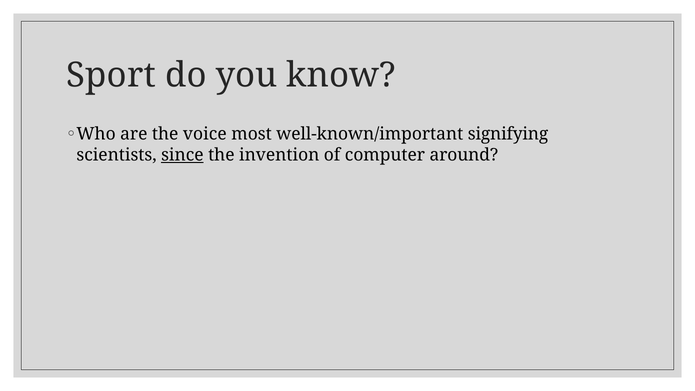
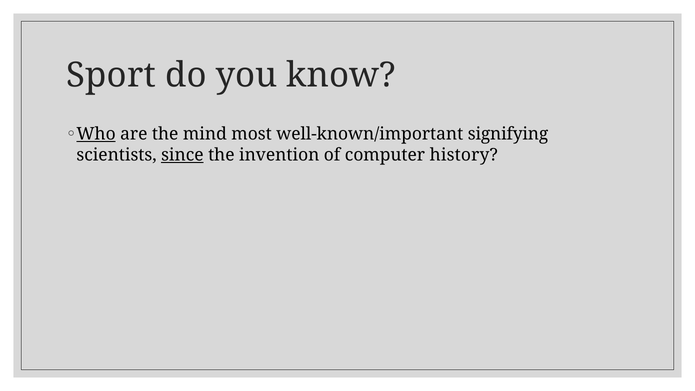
Who underline: none -> present
voice: voice -> mind
around: around -> history
